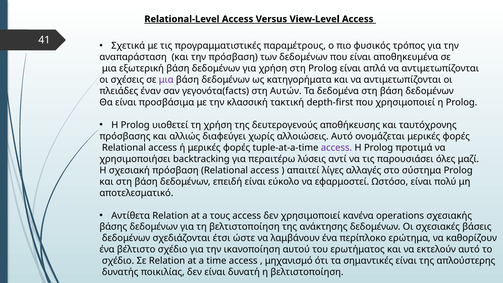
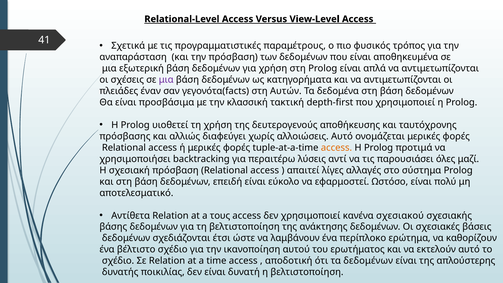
access at (336, 148) colour: purple -> orange
operations: operations -> σχεσιακού
μηχανισμό: μηχανισμό -> αποδοτική
τα σημαντικές: σημαντικές -> δεδομένων
